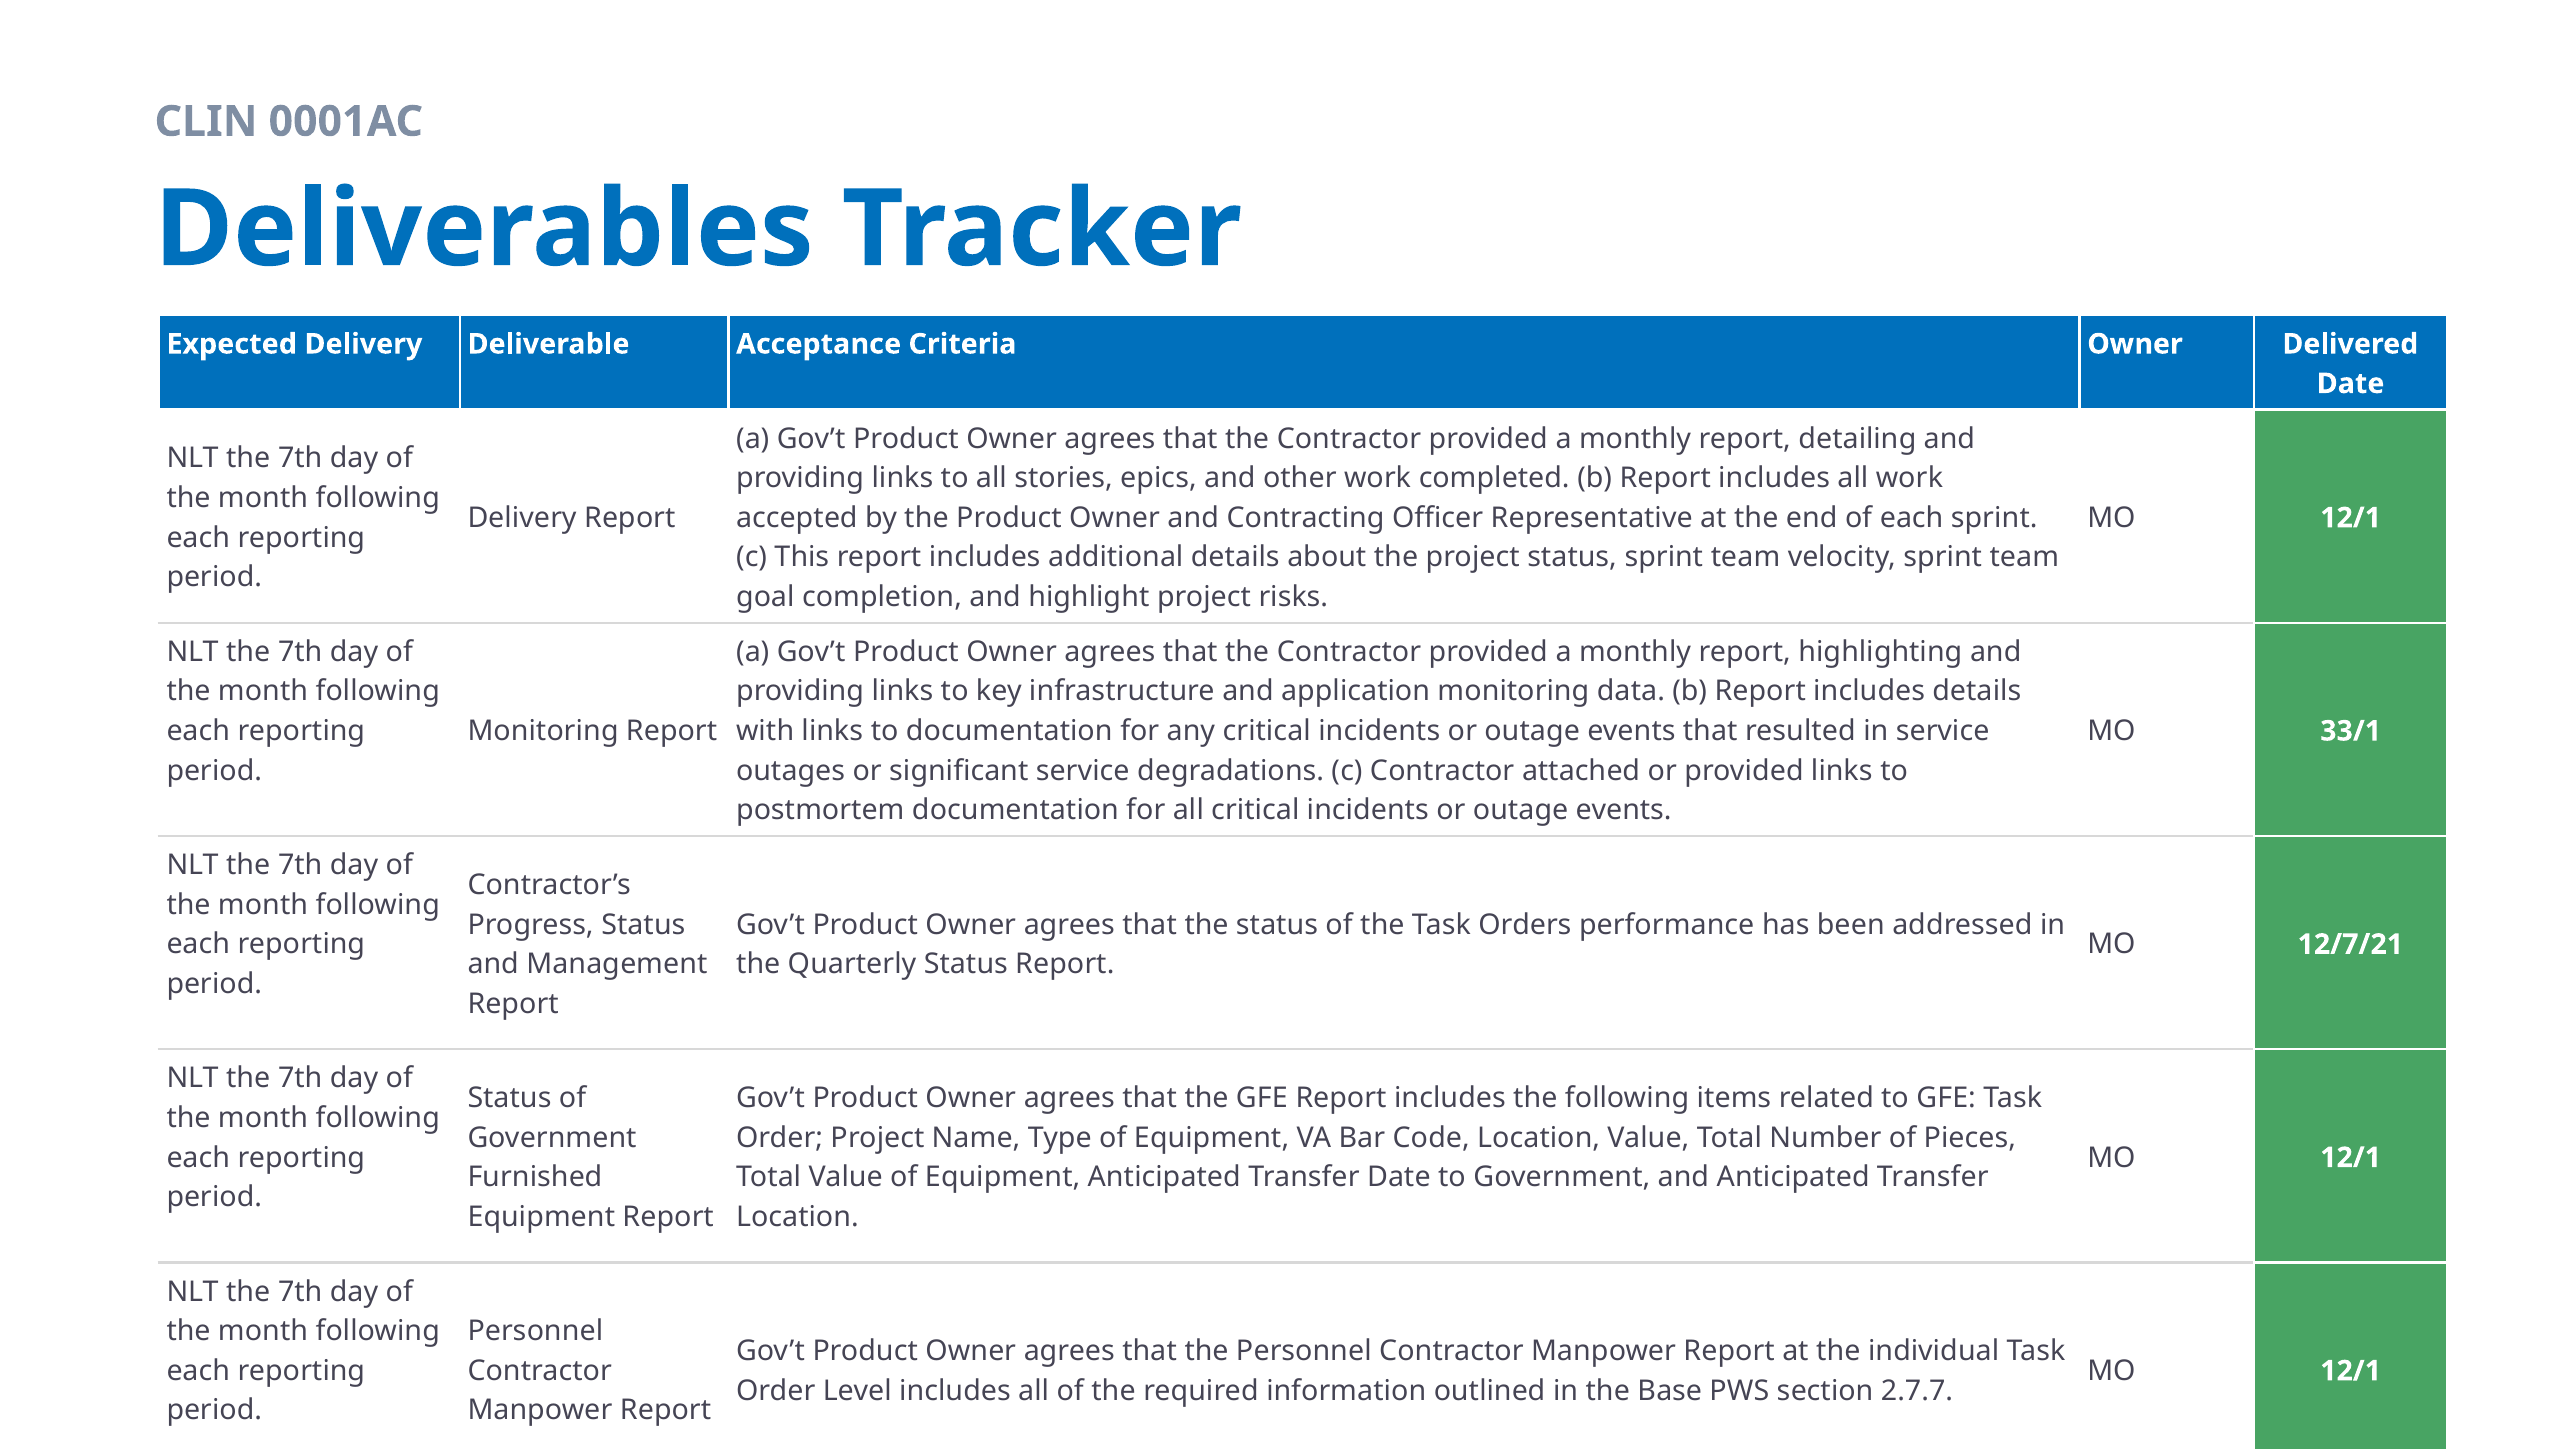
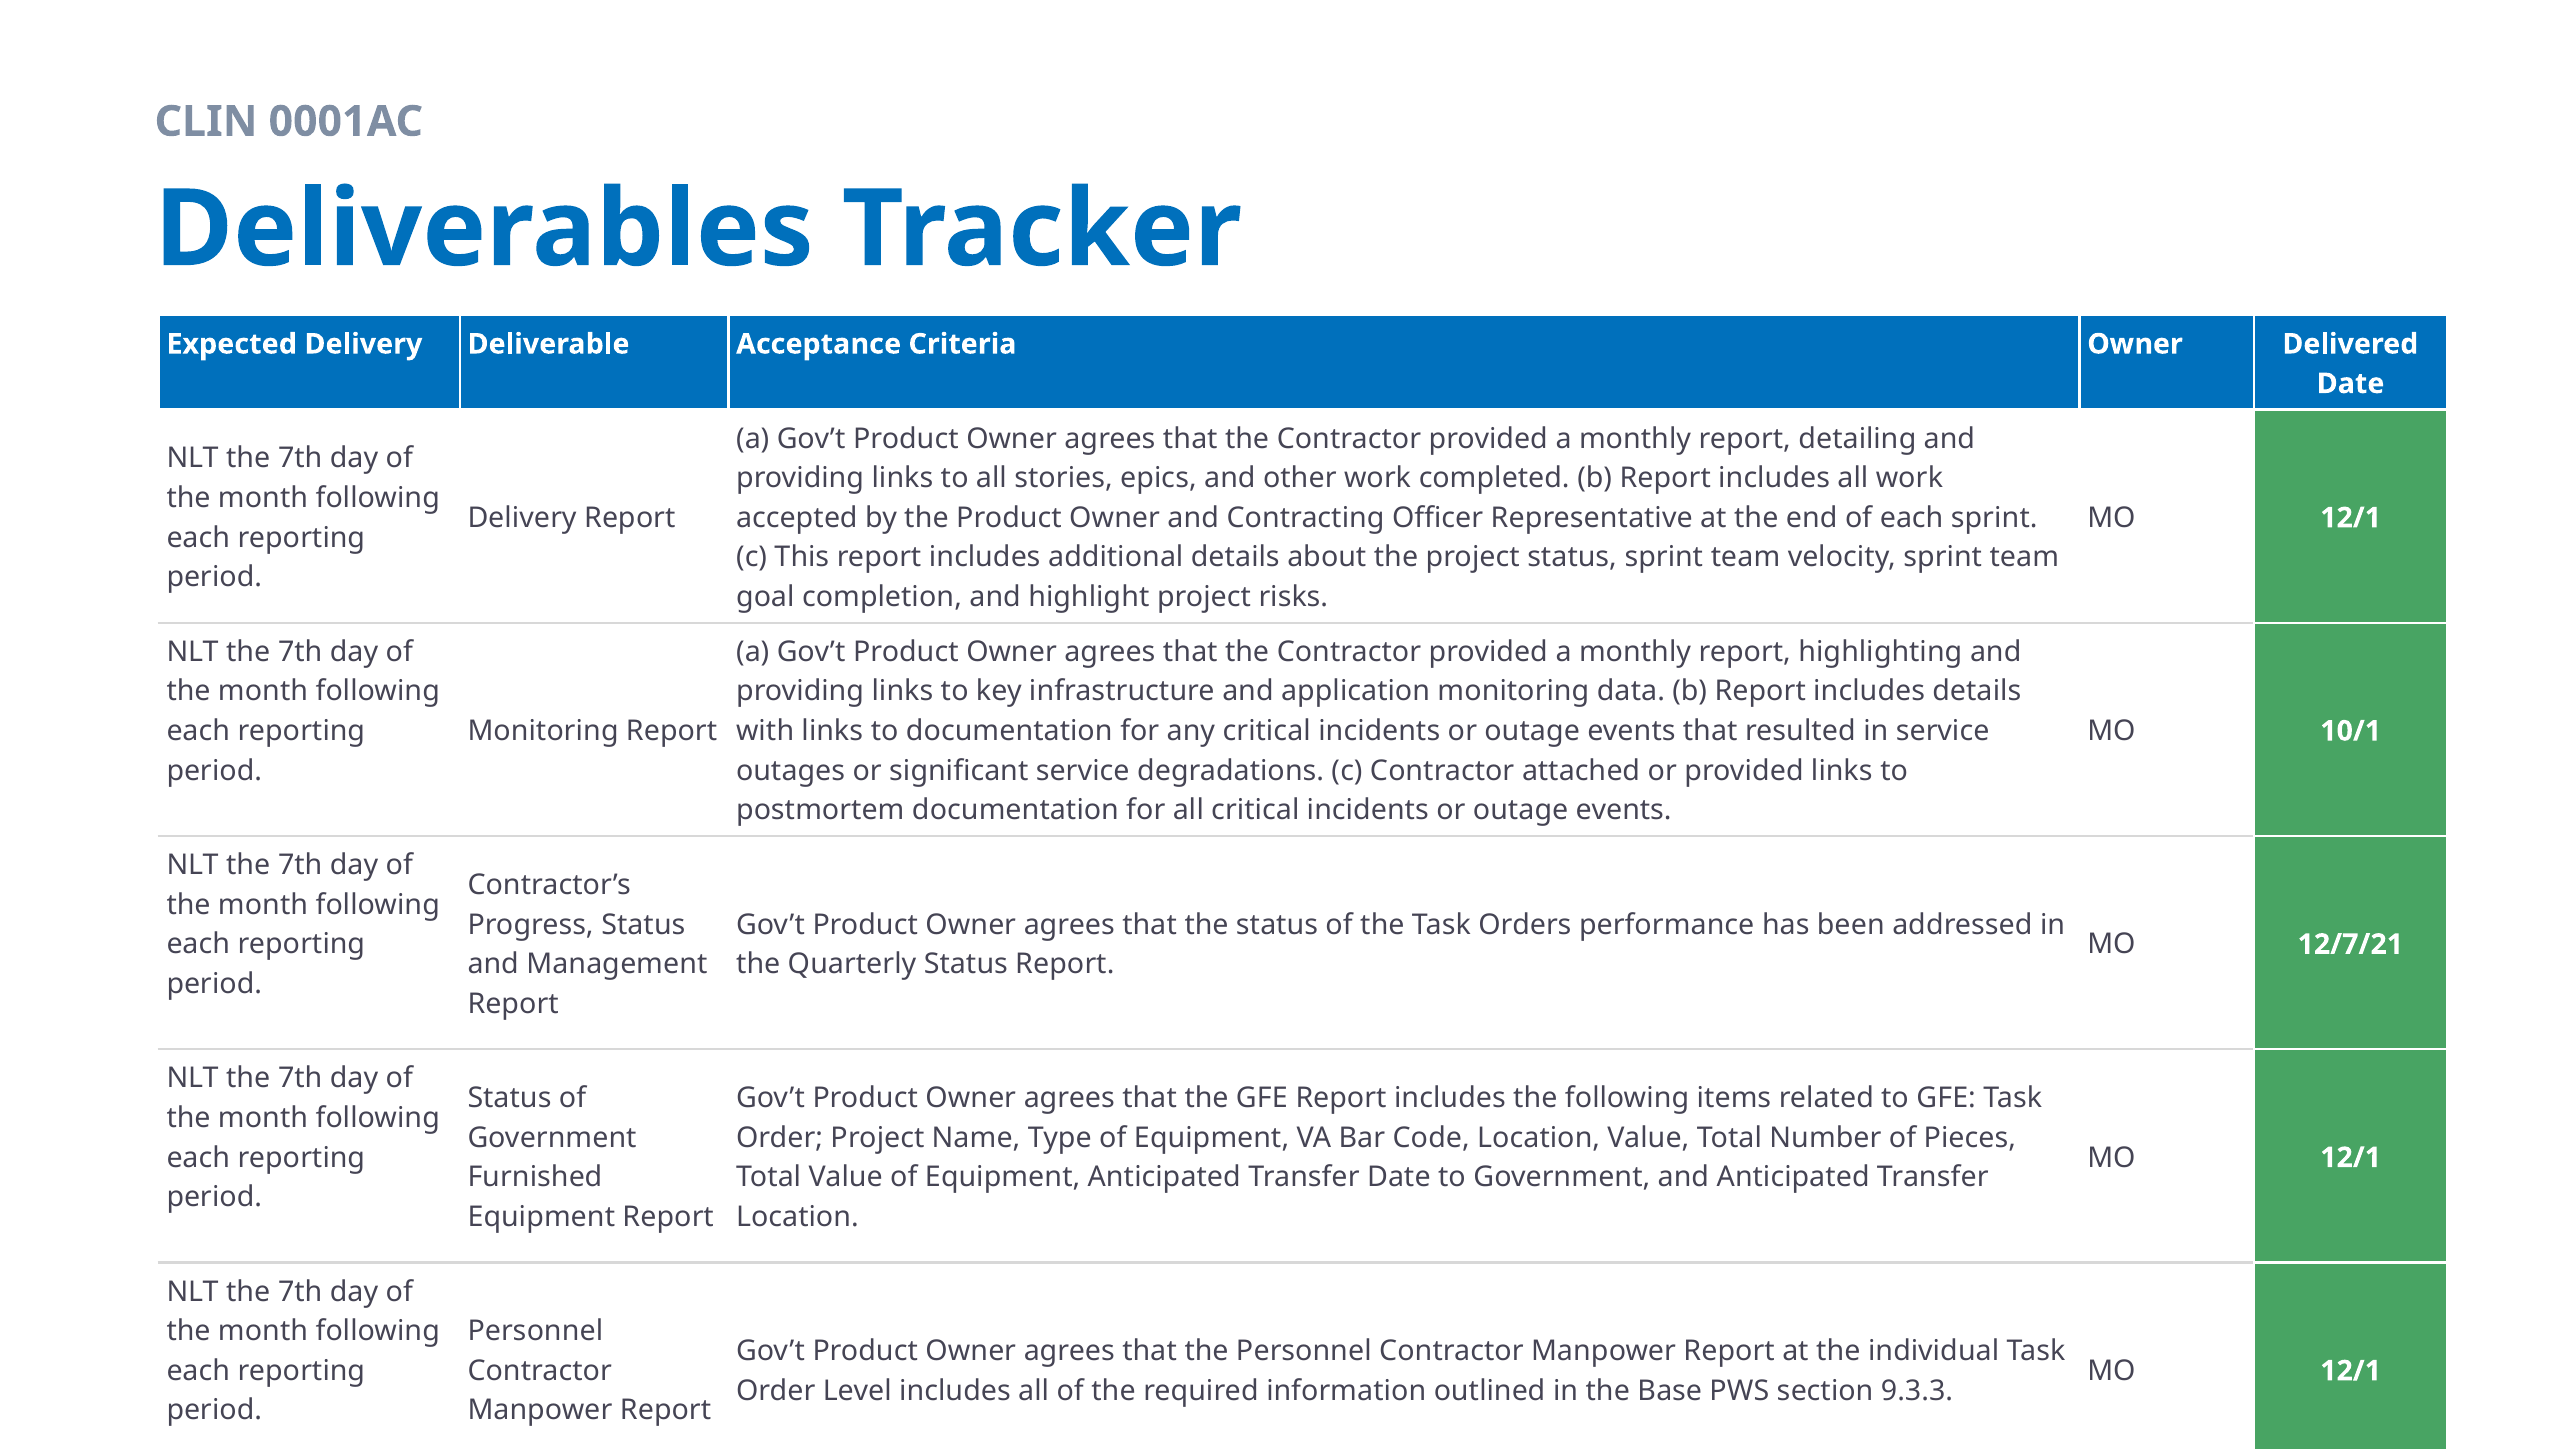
33/1: 33/1 -> 10/1
2.7.7: 2.7.7 -> 9.3.3
